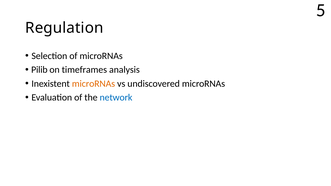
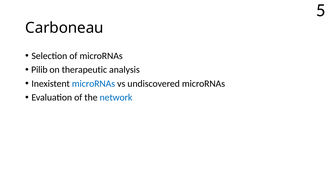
Regulation: Regulation -> Carboneau
timeframes: timeframes -> therapeutic
microRNAs at (93, 84) colour: orange -> blue
